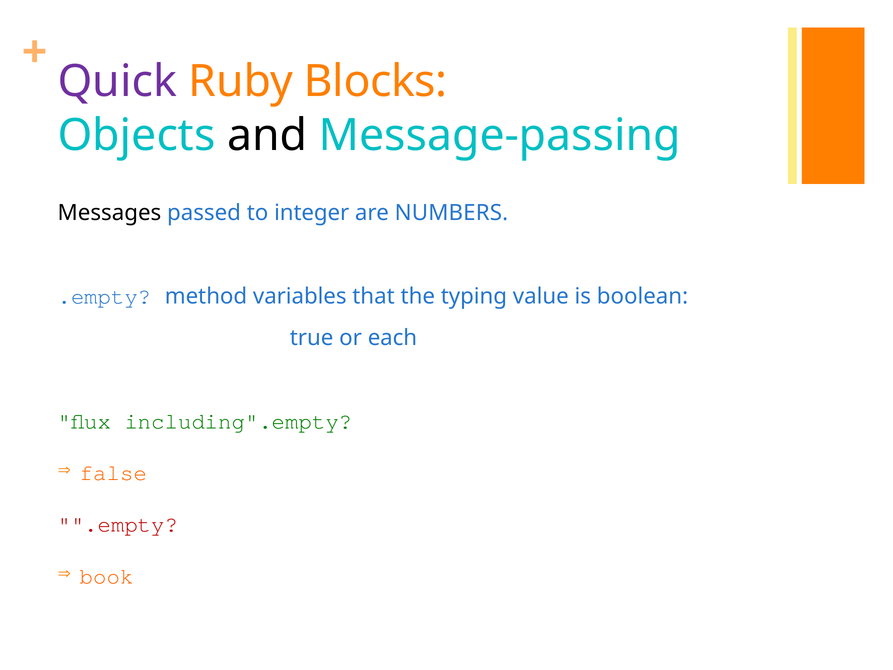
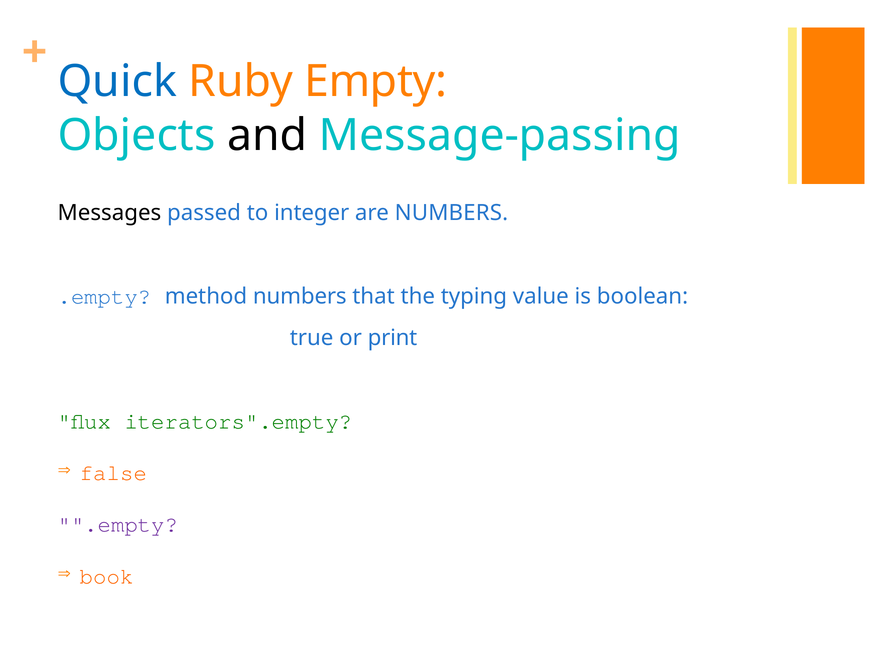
Quick colour: purple -> blue
Blocks: Blocks -> Empty
method variables: variables -> numbers
each: each -> print
including".empty: including".empty -> iterators".empty
.empty at (118, 524) colour: red -> purple
